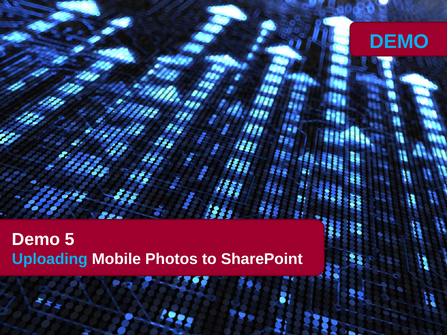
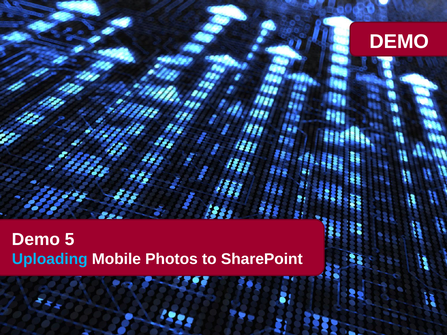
DEMO at (399, 42) colour: light blue -> white
